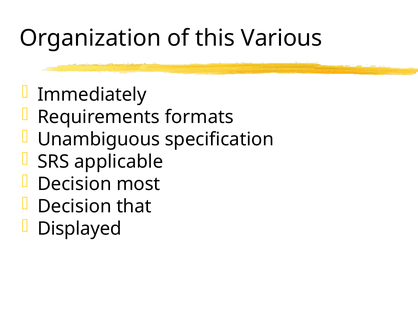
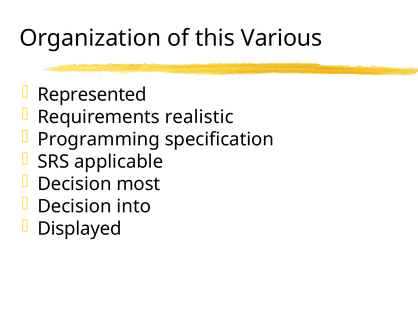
Immediately: Immediately -> Represented
formats: formats -> realistic
Unambiguous: Unambiguous -> Programming
that: that -> into
